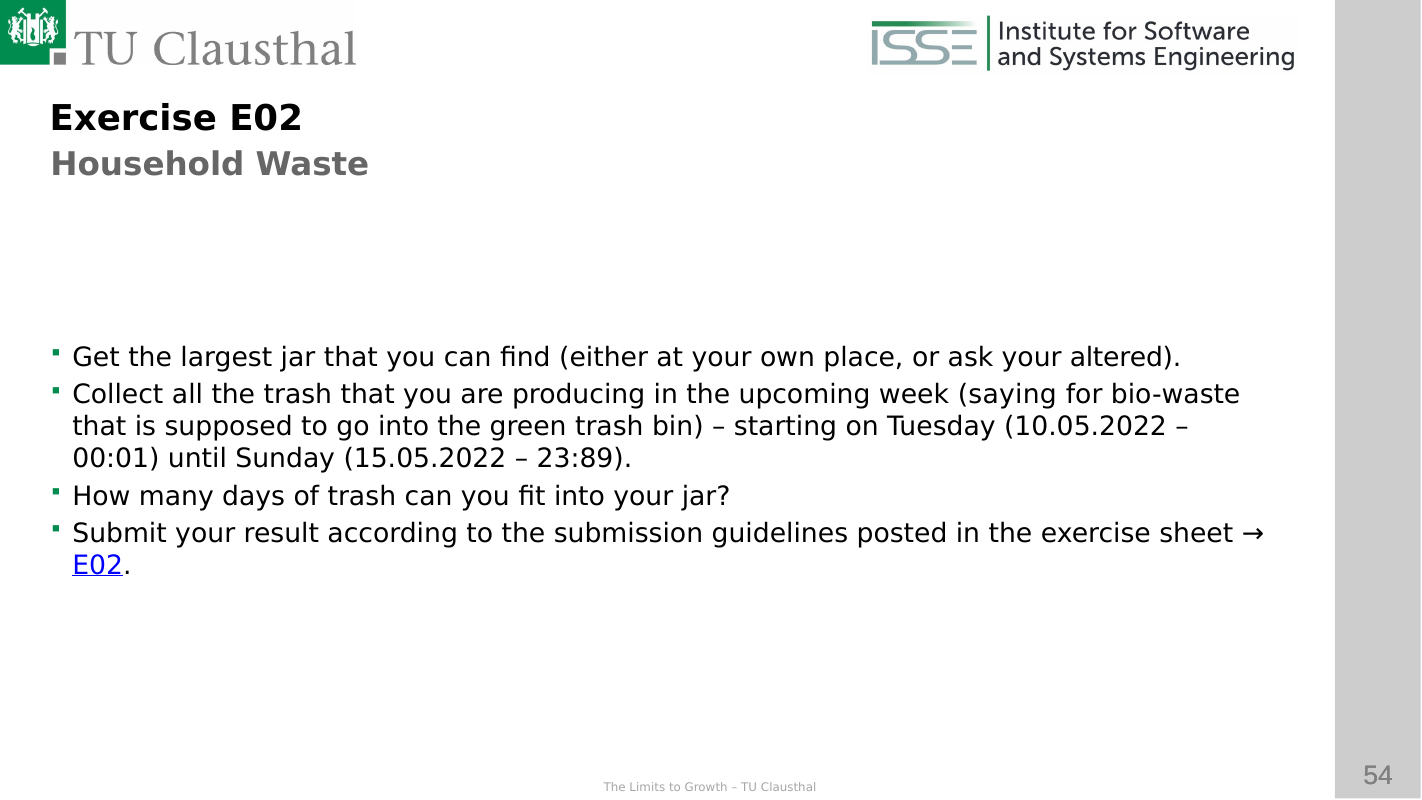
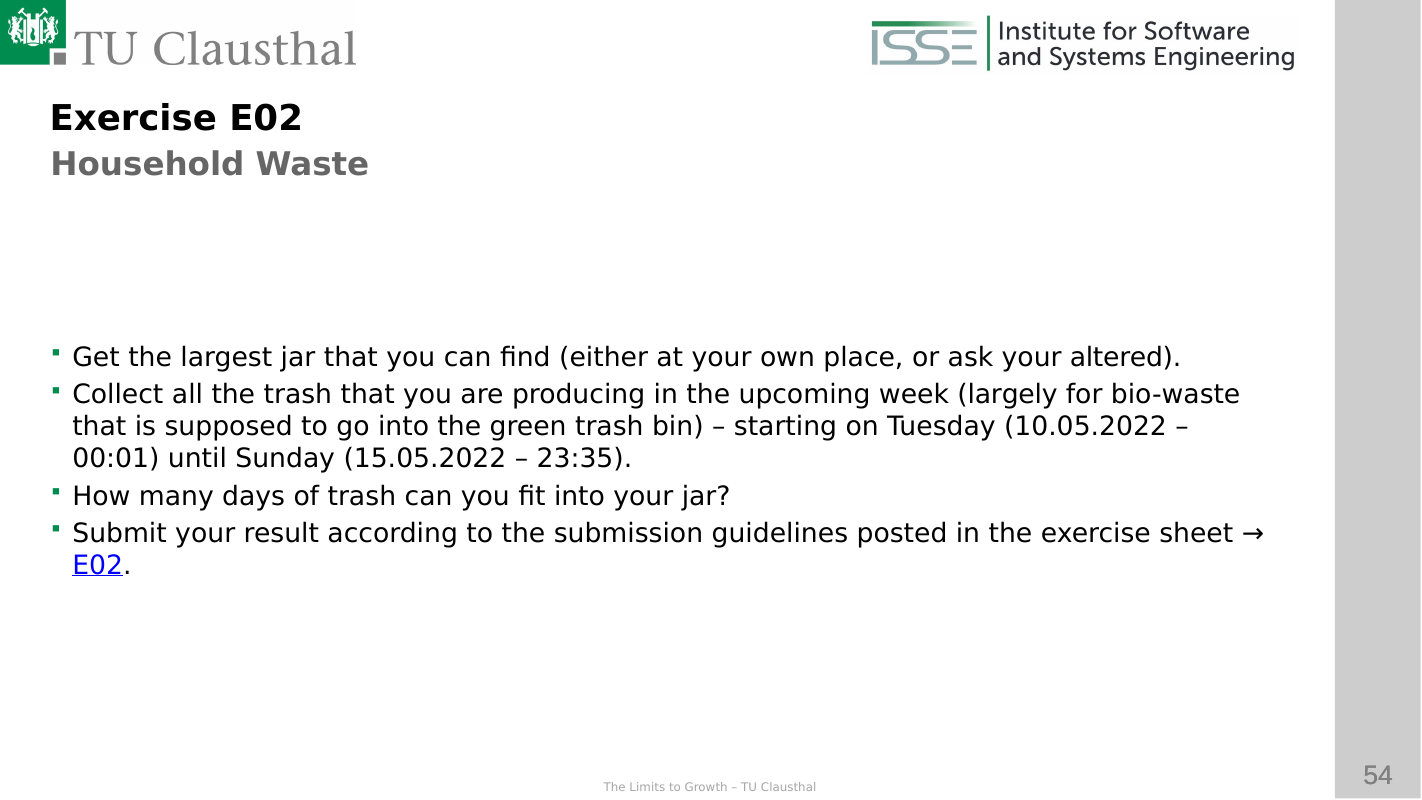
saying: saying -> largely
23:89: 23:89 -> 23:35
